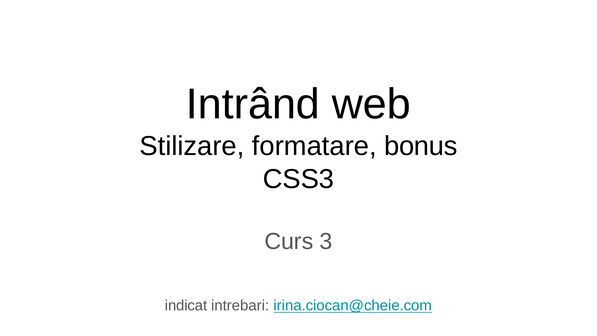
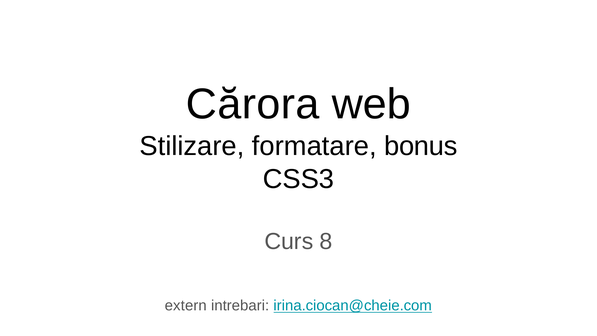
Intrând: Intrând -> Cărora
3: 3 -> 8
indicat: indicat -> extern
